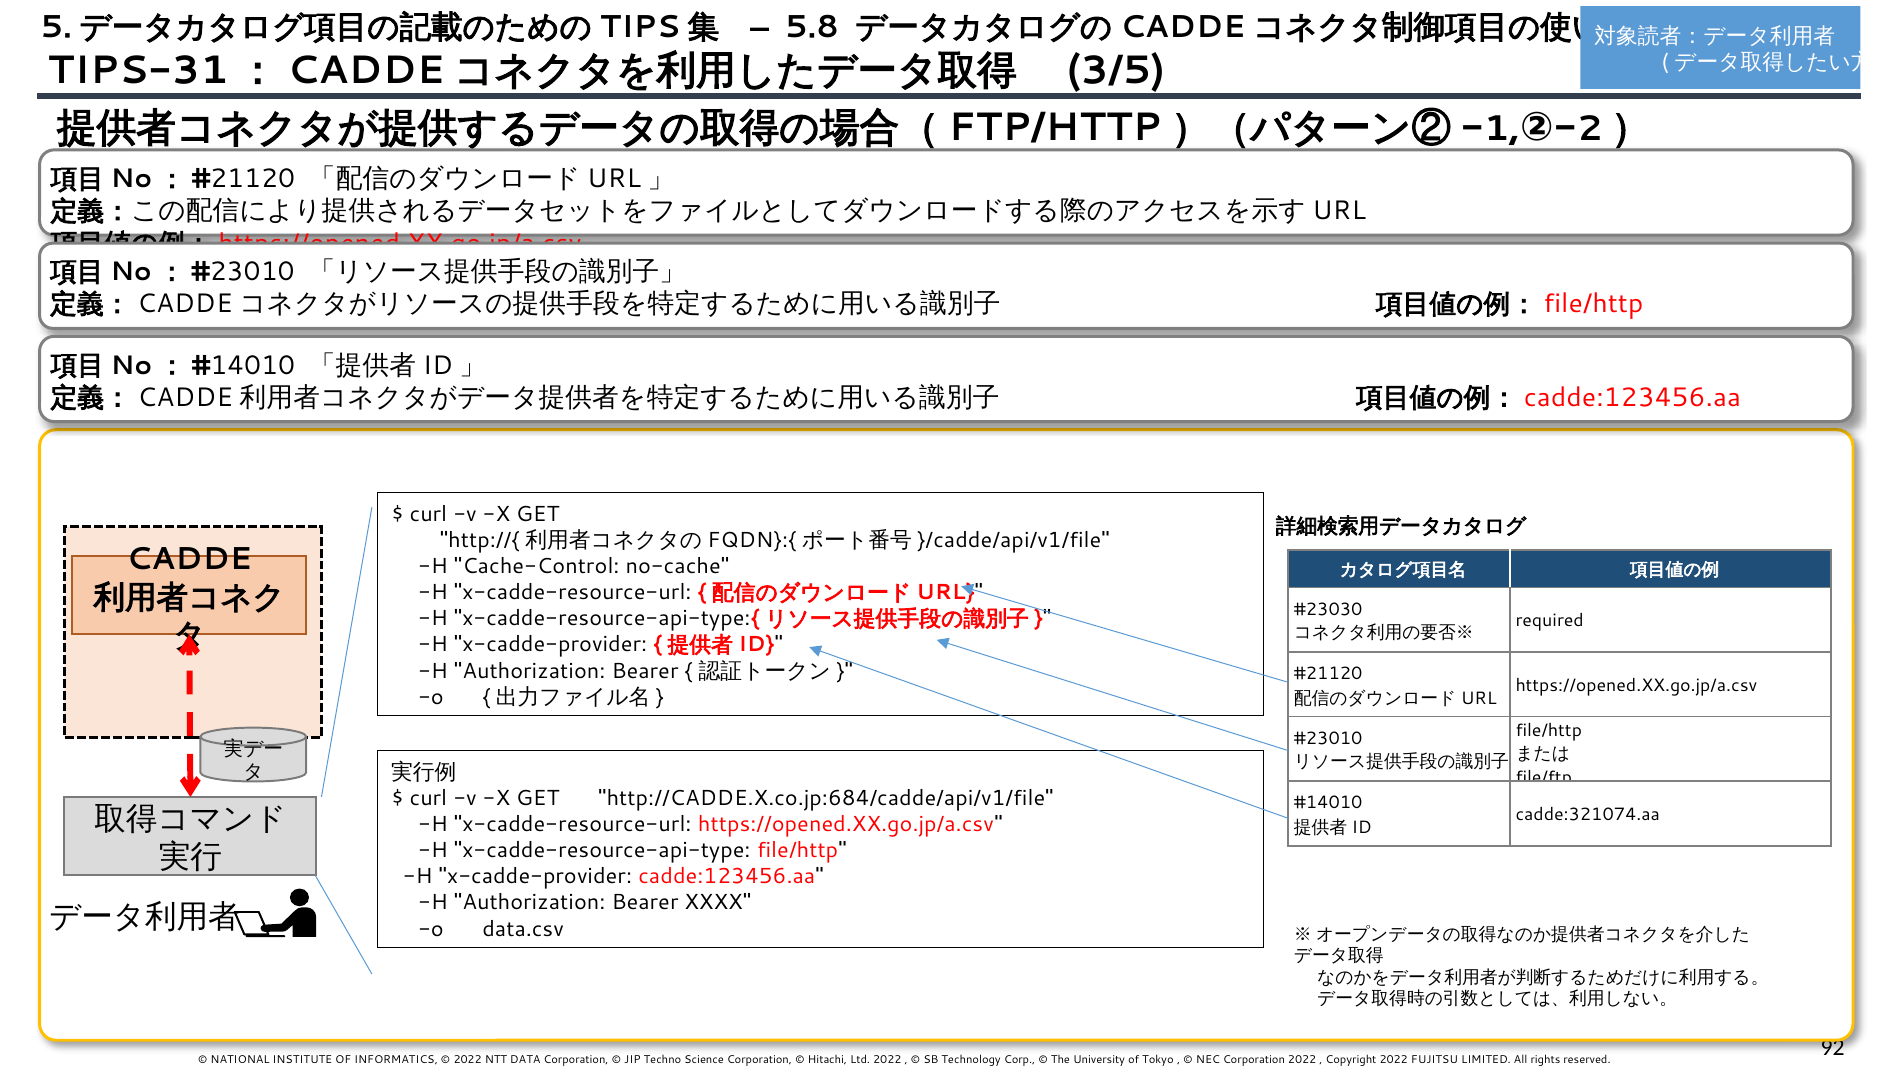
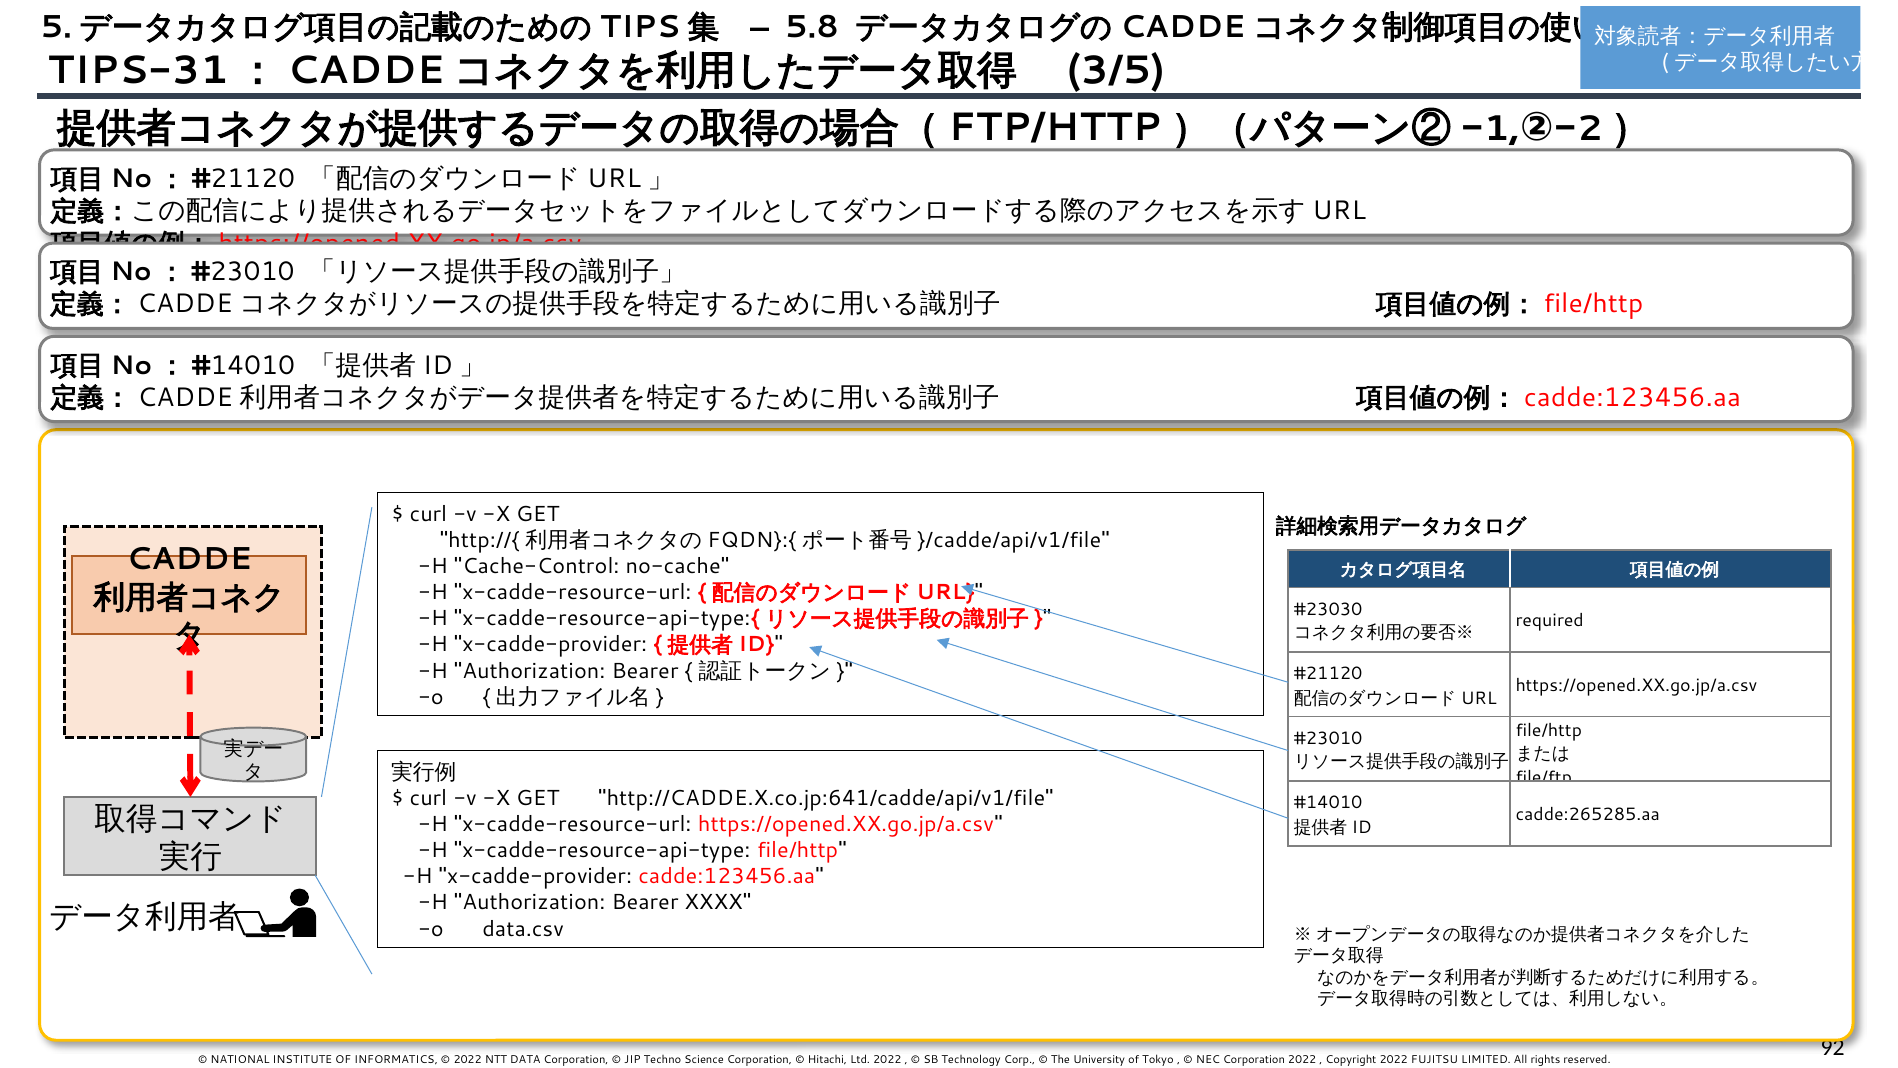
http://CADDE.X.co.jp:684/cadde/api/v1/file: http://CADDE.X.co.jp:684/cadde/api/v1/file -> http://CADDE.X.co.jp:641/cadde/api/v1/file
cadde:321074.aa: cadde:321074.aa -> cadde:265285.aa
